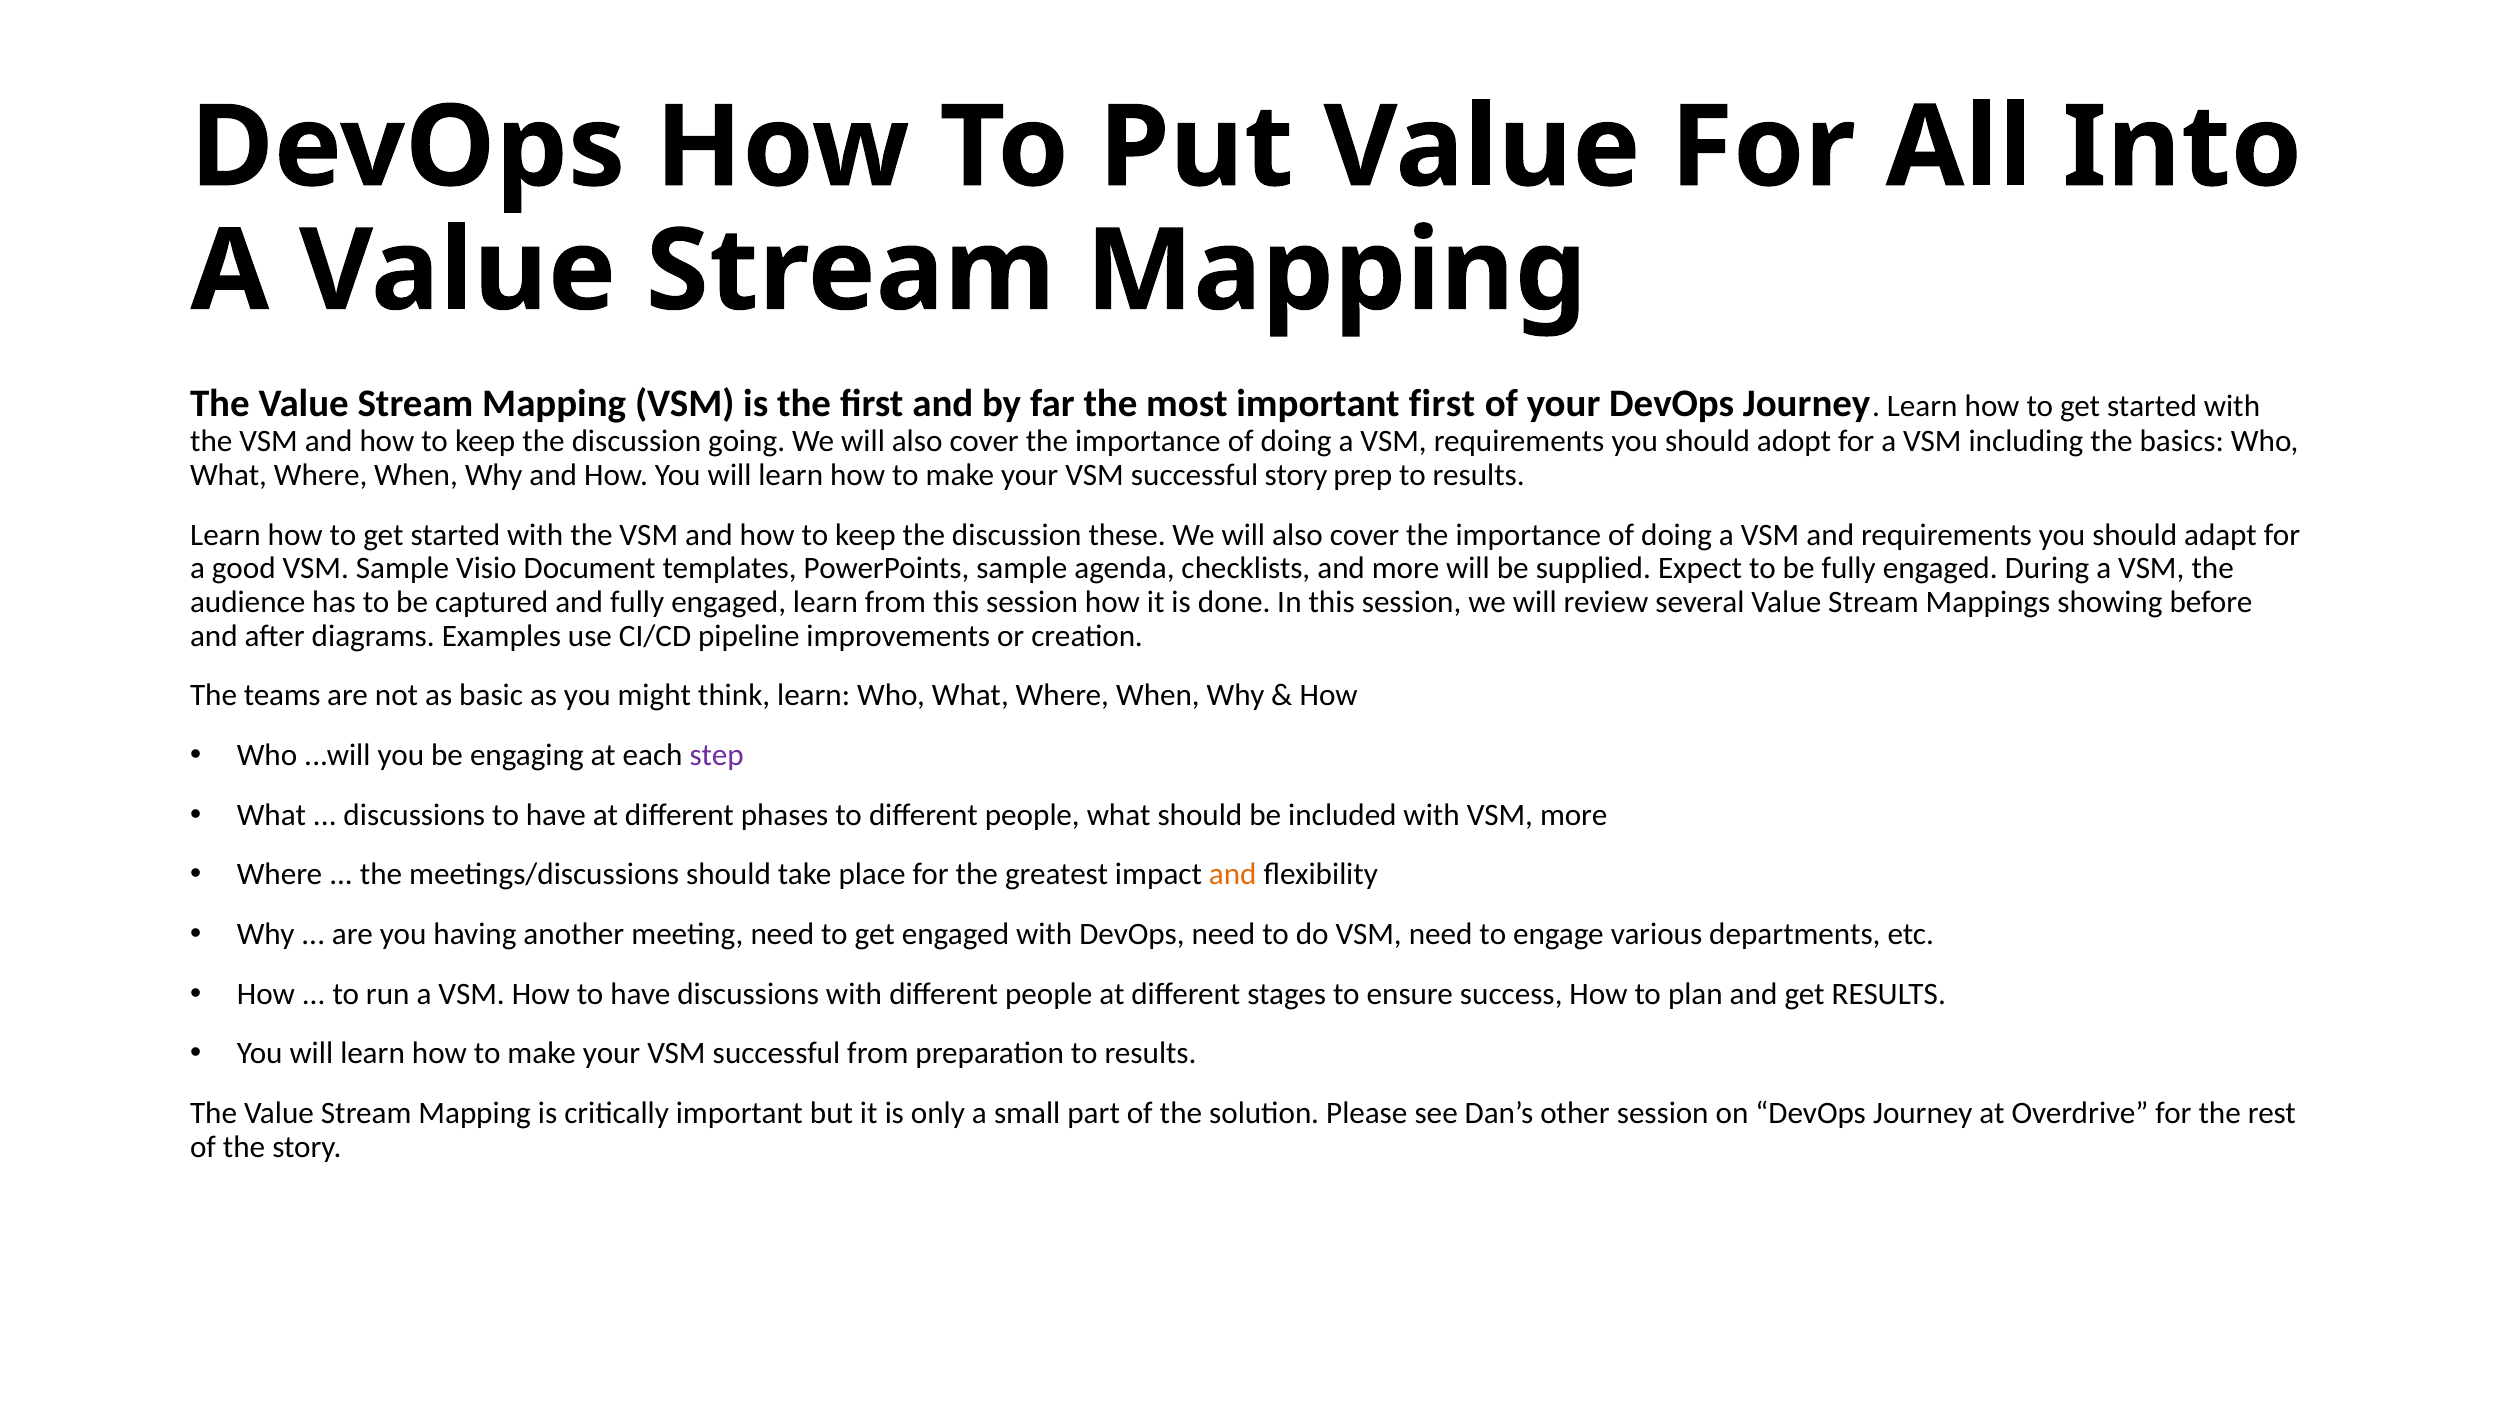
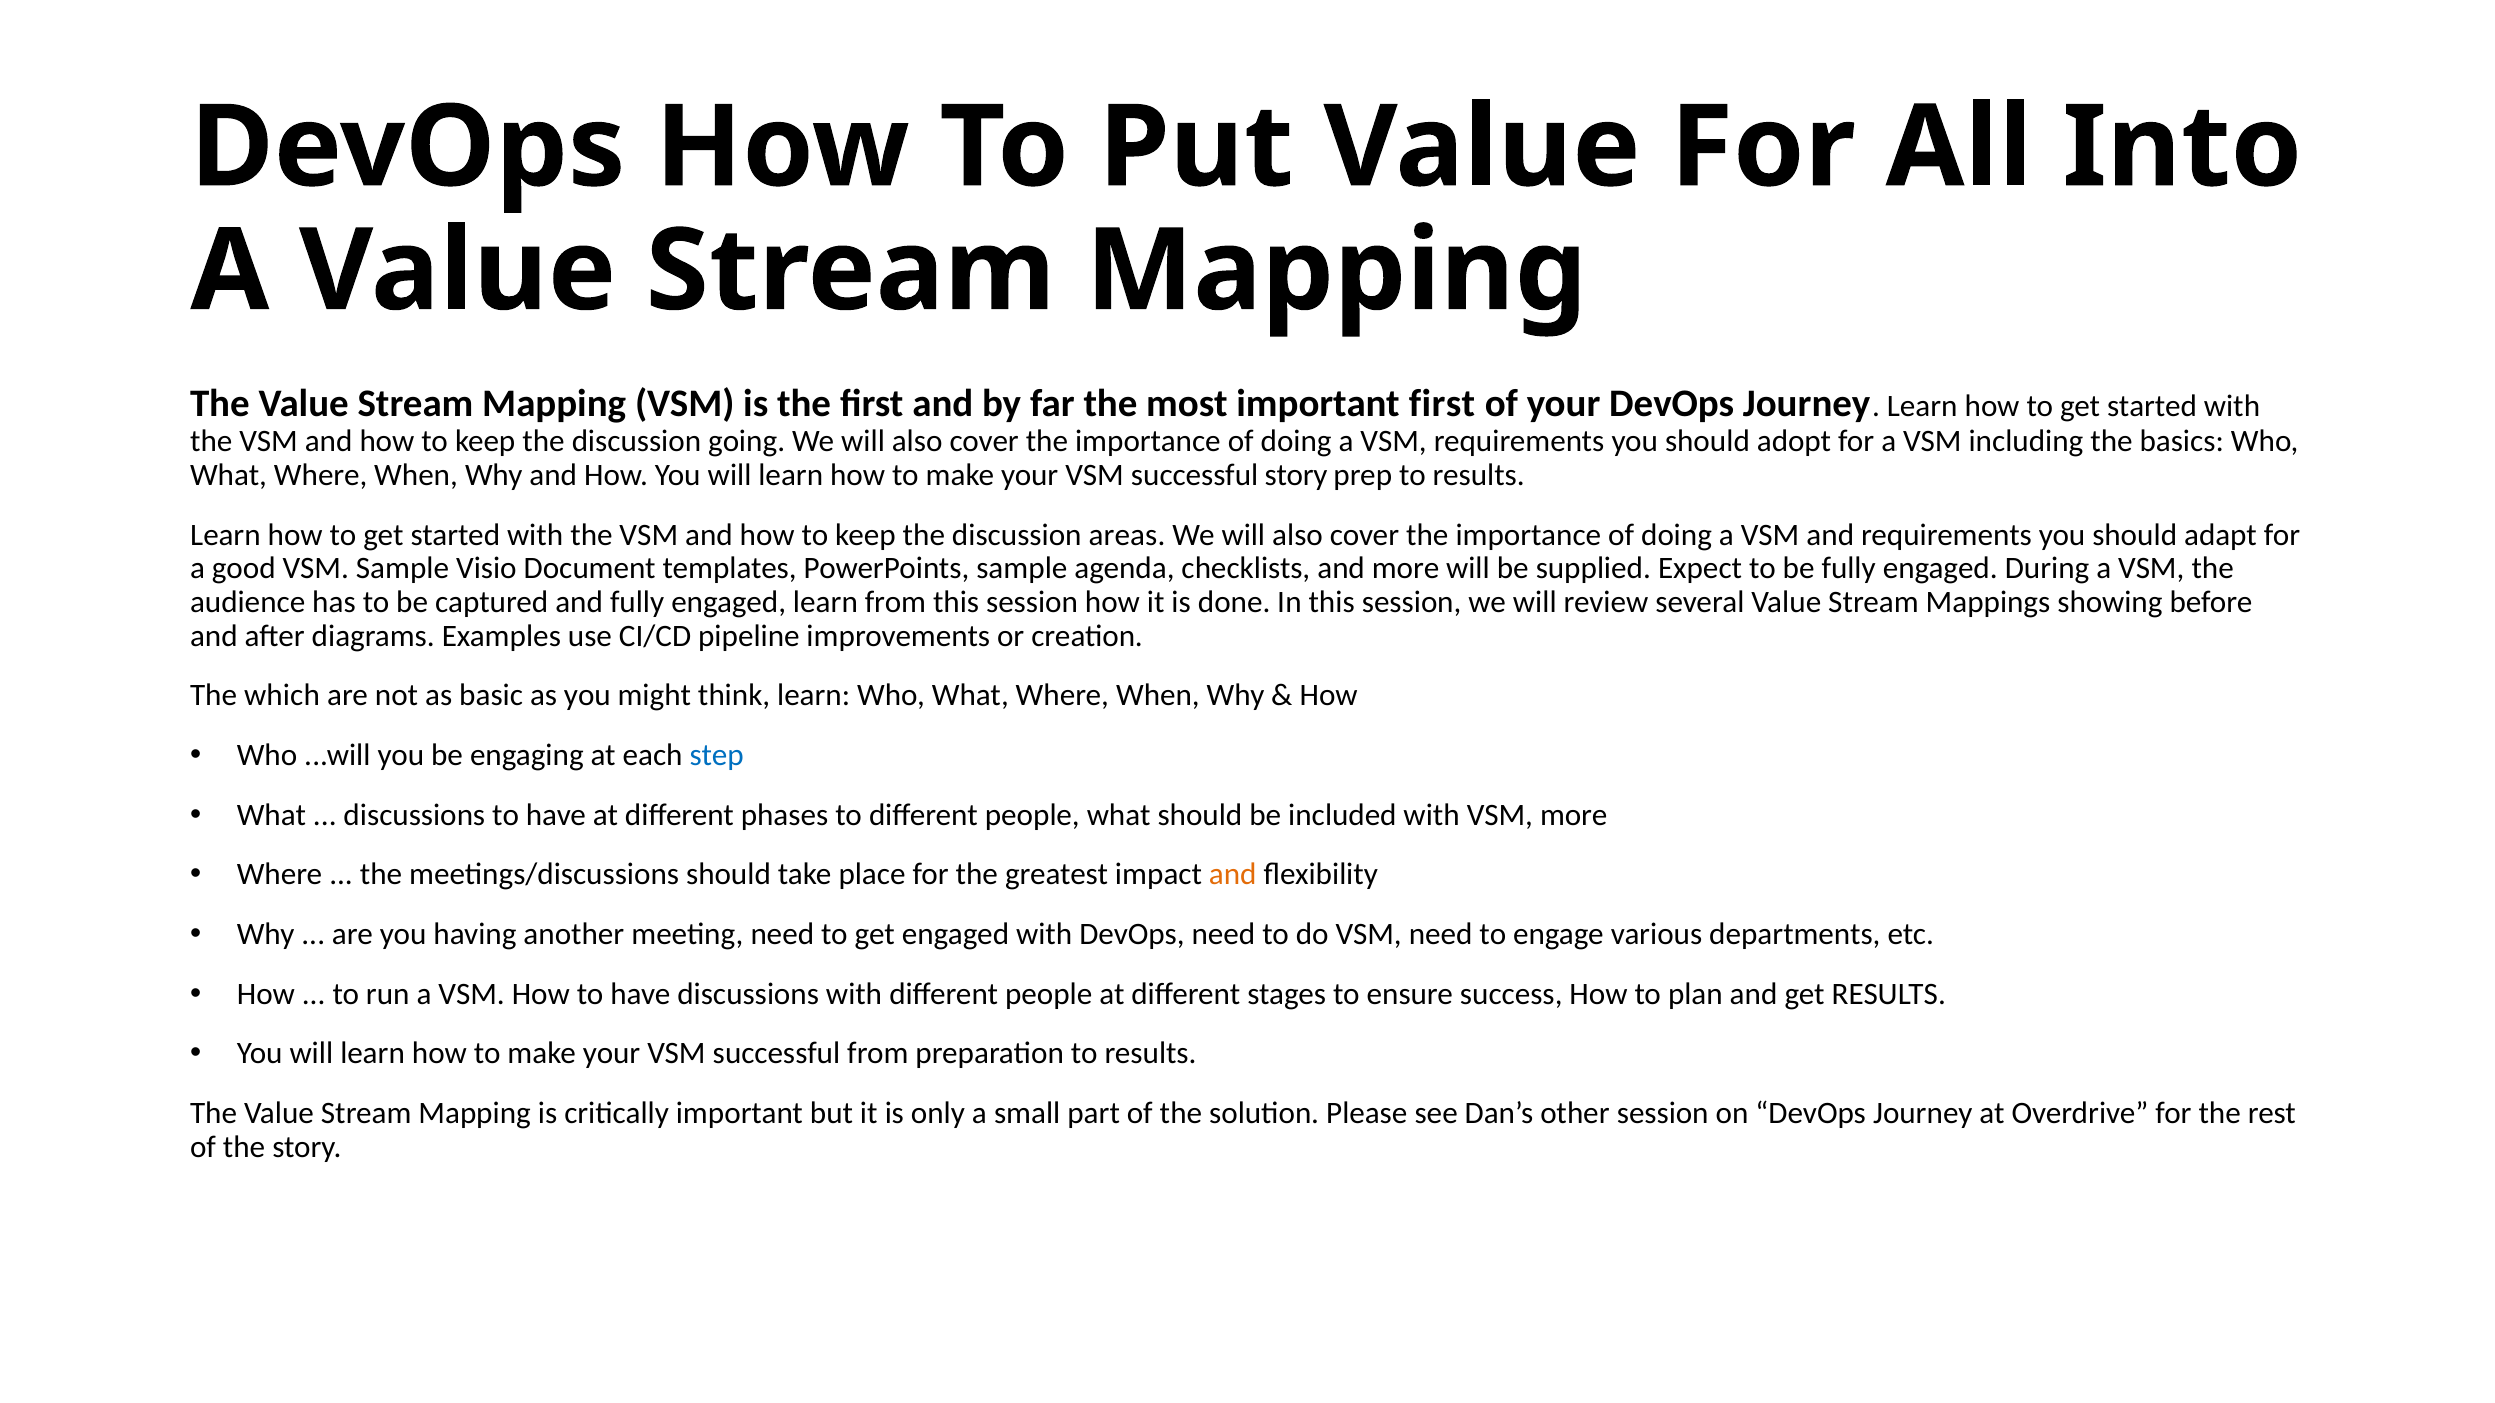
these: these -> areas
teams: teams -> which
step colour: purple -> blue
